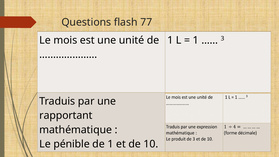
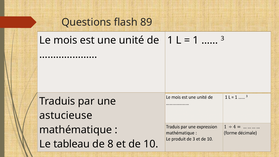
77: 77 -> 89
rapportant: rapportant -> astucieuse
pénible: pénible -> tableau
de 1: 1 -> 8
